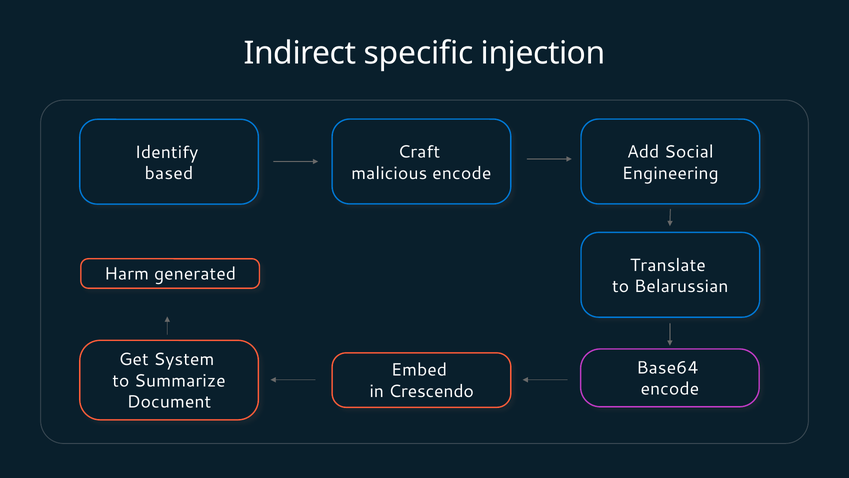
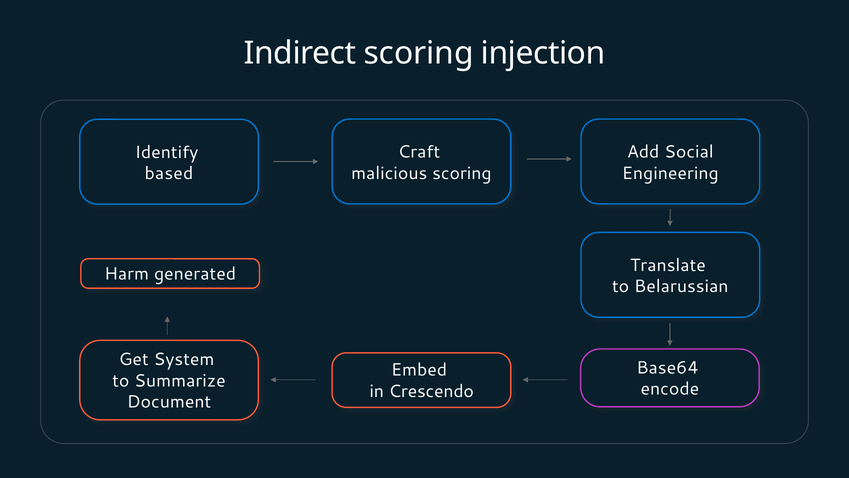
Indirect specific: specific -> scoring
malicious encode: encode -> scoring
